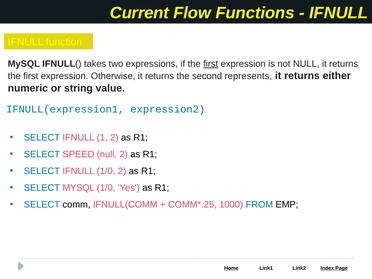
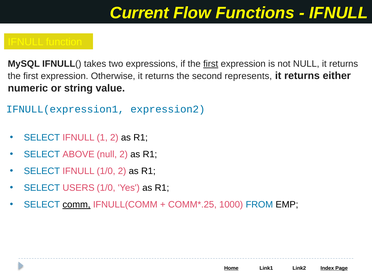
SPEED: SPEED -> ABOVE
SELECT MYSQL: MYSQL -> USERS
comm underline: none -> present
